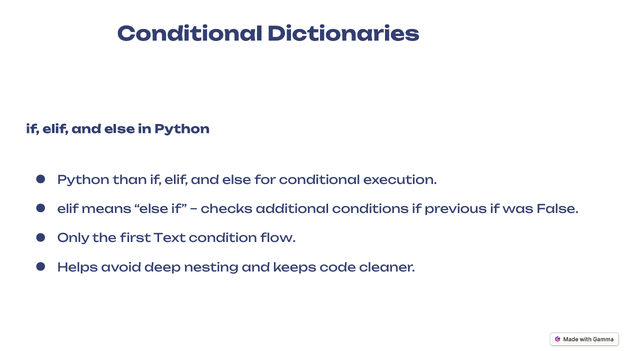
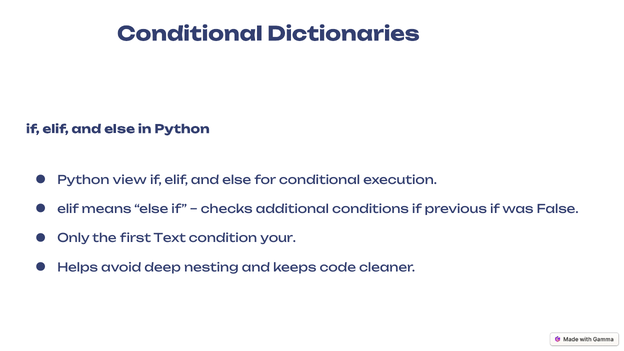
than: than -> view
flow: flow -> your
